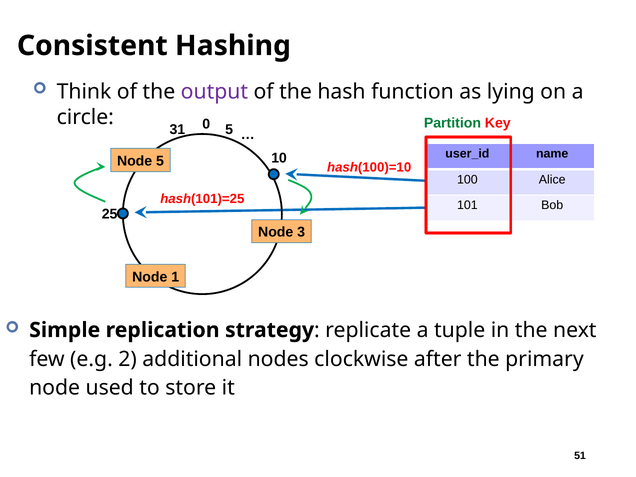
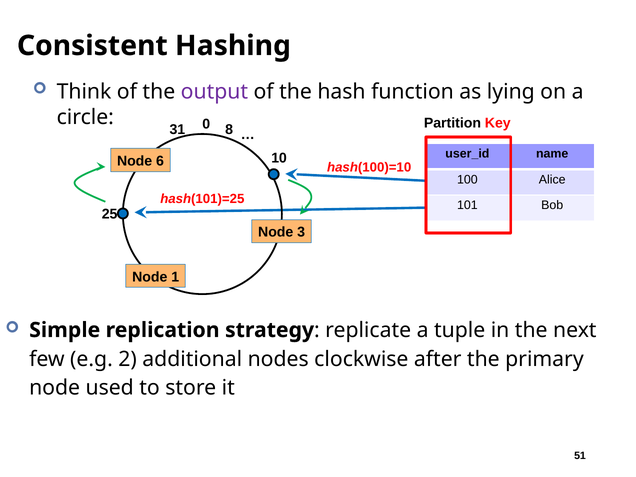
Partition colour: green -> black
0 5: 5 -> 8
Node 5: 5 -> 6
